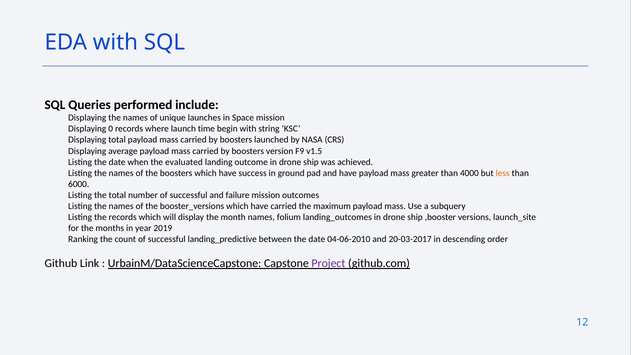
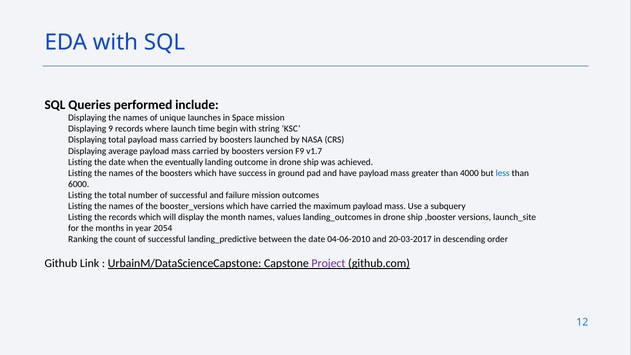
0: 0 -> 9
v1.5: v1.5 -> v1.7
evaluated: evaluated -> eventually
less colour: orange -> blue
folium: folium -> values
2019: 2019 -> 2054
